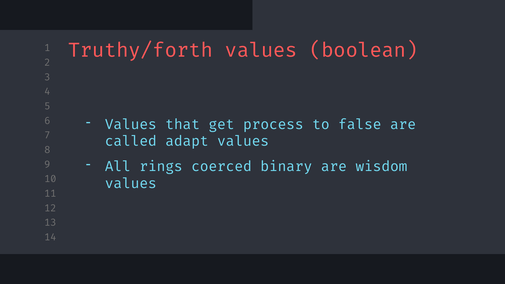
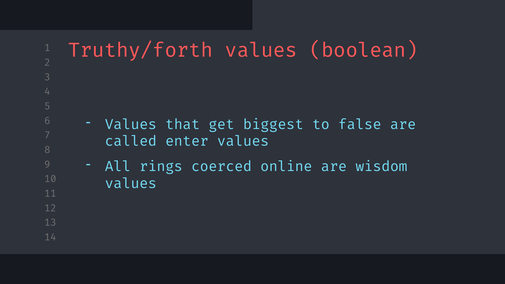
process: process -> biggest
adapt: adapt -> enter
binary: binary -> online
